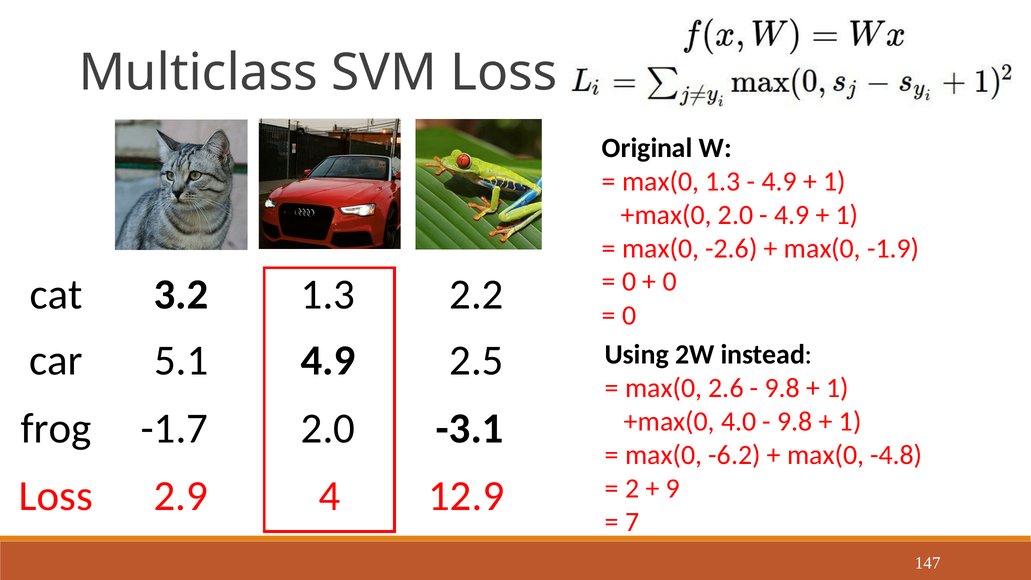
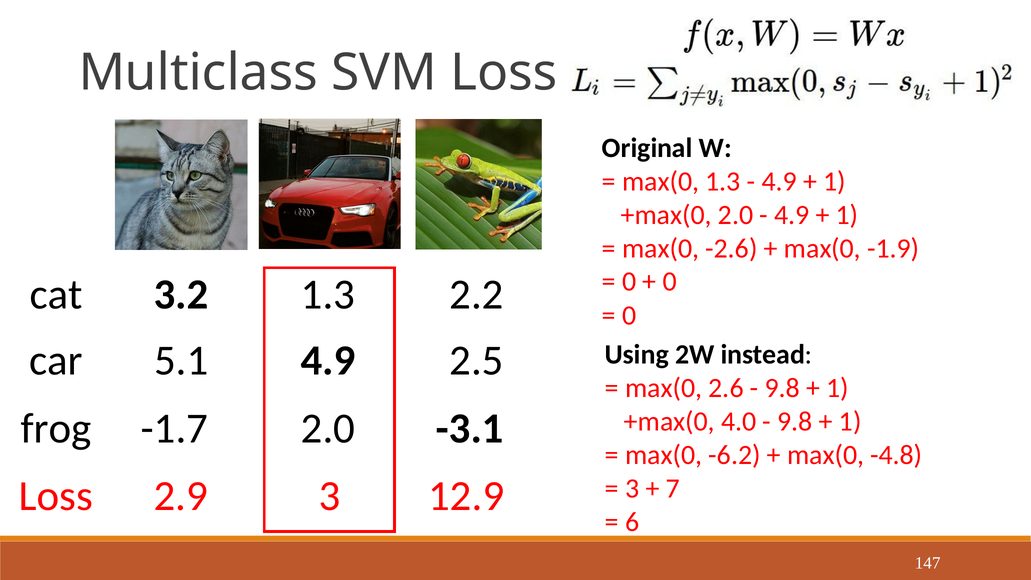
2 at (632, 488): 2 -> 3
9: 9 -> 7
2.9 4: 4 -> 3
7: 7 -> 6
